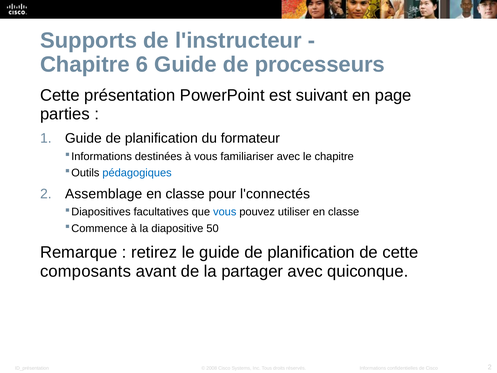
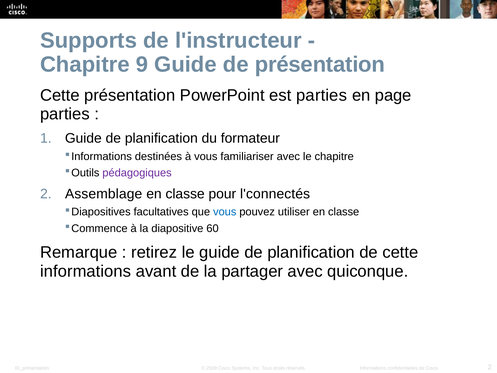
6: 6 -> 9
de processeurs: processeurs -> présentation
est suivant: suivant -> parties
pédagogiques colour: blue -> purple
50: 50 -> 60
composants at (86, 271): composants -> informations
